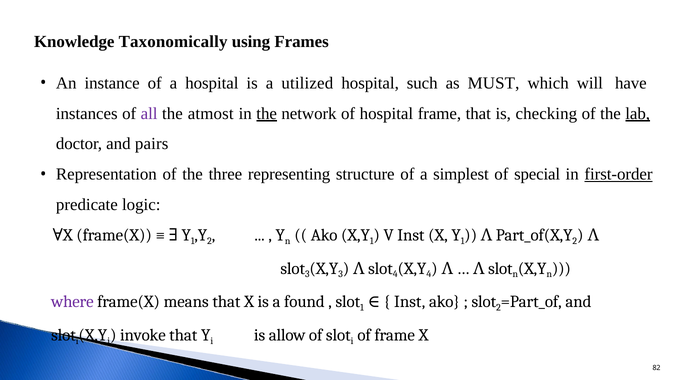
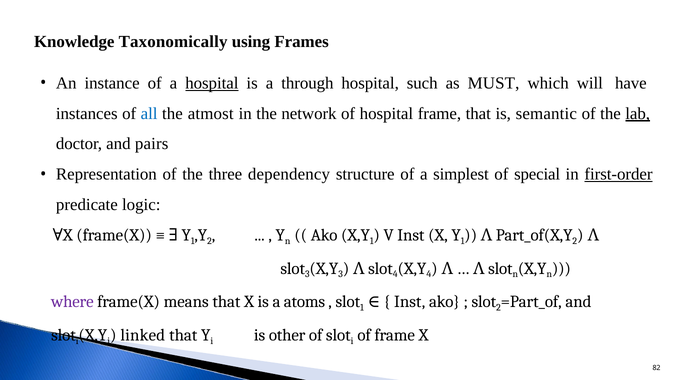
hospital at (212, 83) underline: none -> present
utilized: utilized -> through
all colour: purple -> blue
the at (267, 114) underline: present -> none
checking: checking -> semantic
representing: representing -> dependency
found: found -> atoms
invoke: invoke -> linked
allow: allow -> other
